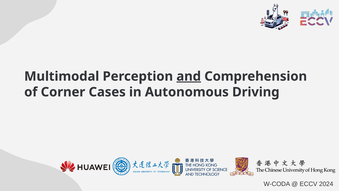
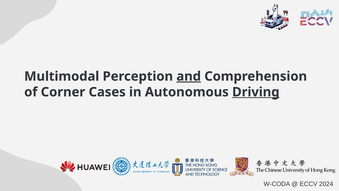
Driving underline: none -> present
